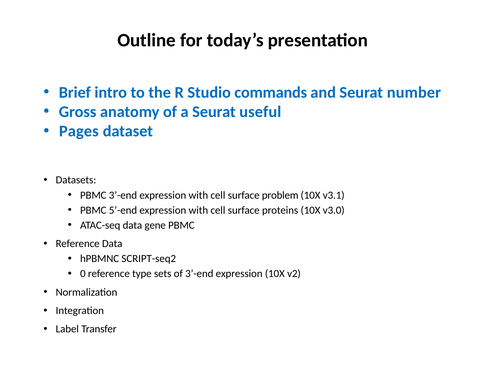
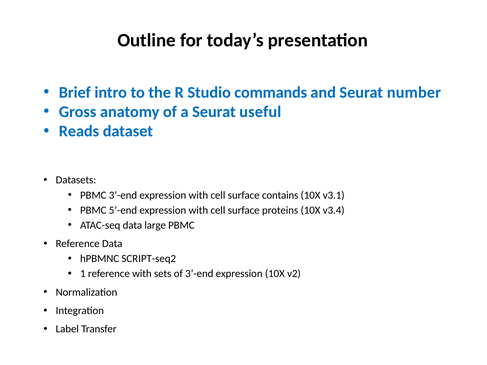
Pages: Pages -> Reads
problem: problem -> contains
v3.0: v3.0 -> v3.4
gene: gene -> large
0: 0 -> 1
reference type: type -> with
